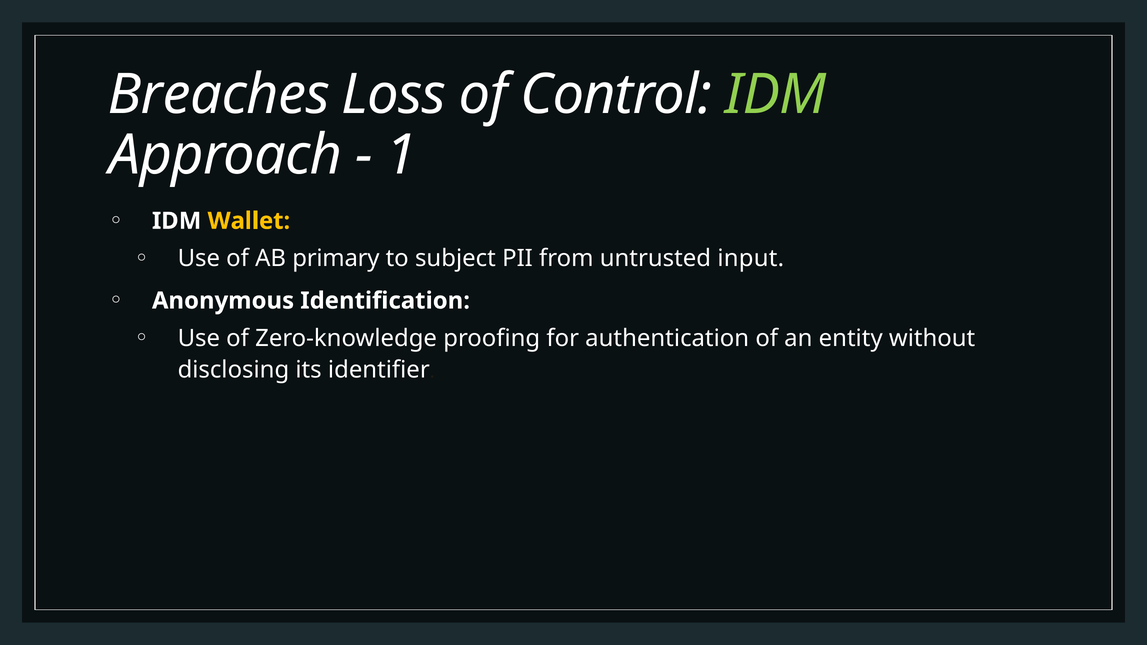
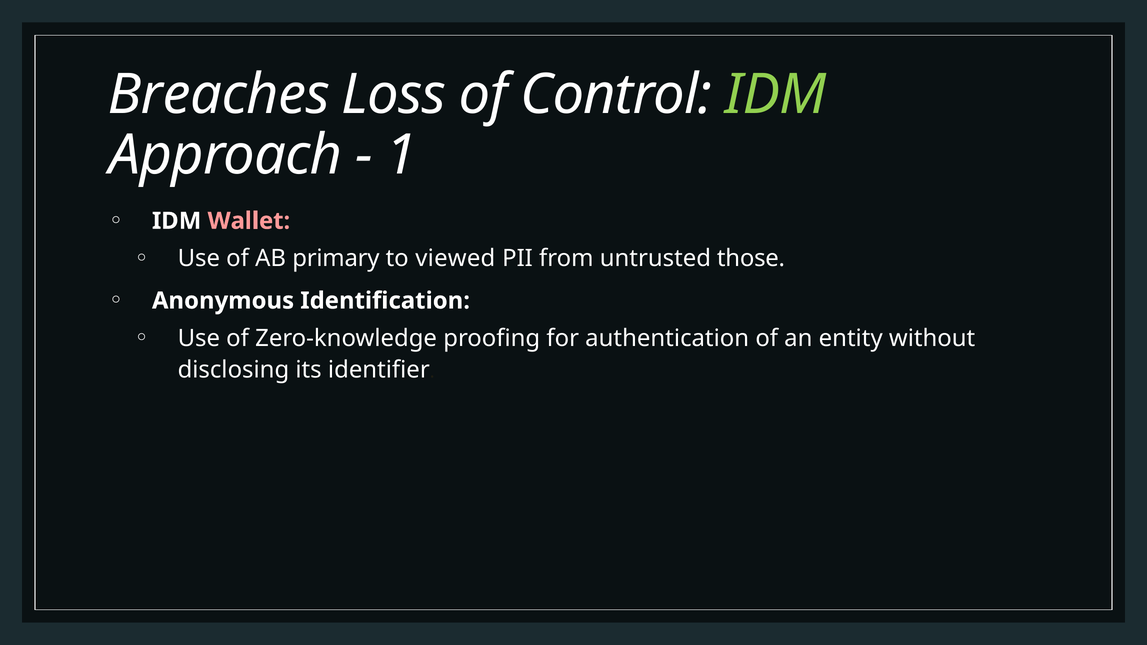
Wallet colour: yellow -> pink
subject: subject -> viewed
input: input -> those
